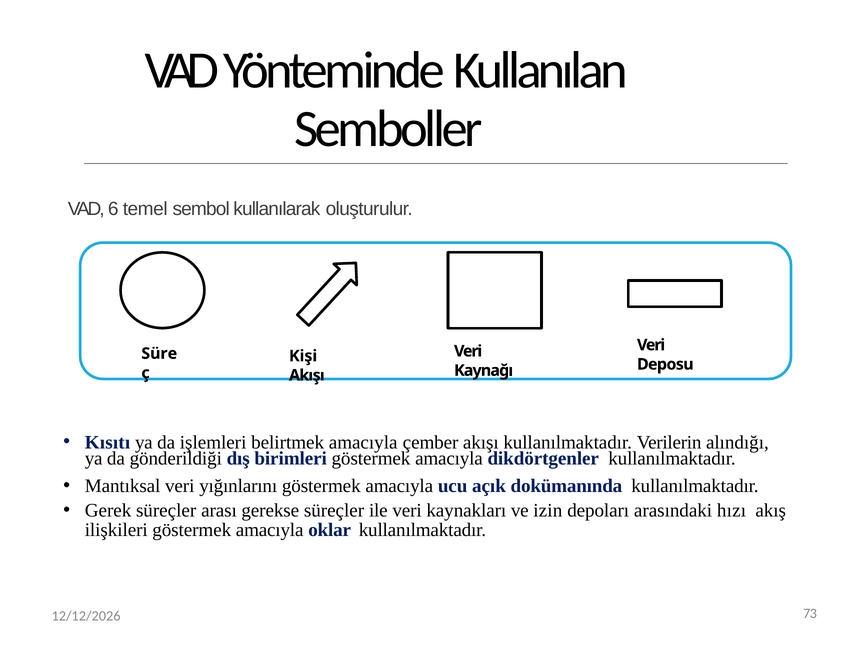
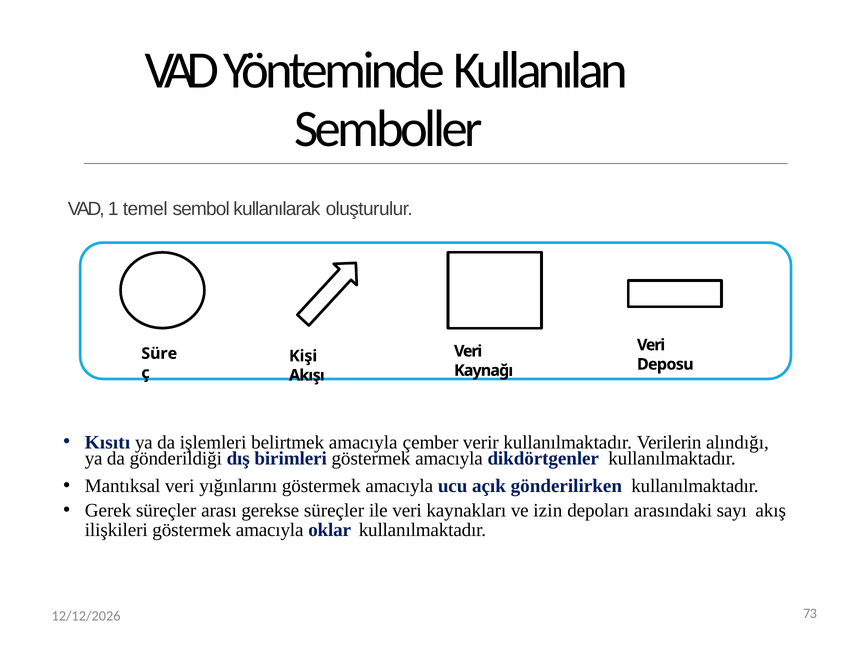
6: 6 -> 1
çember akışı: akışı -> verir
dokümanında: dokümanında -> gönderilirken
hızı: hızı -> sayı
